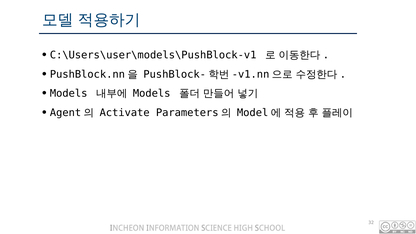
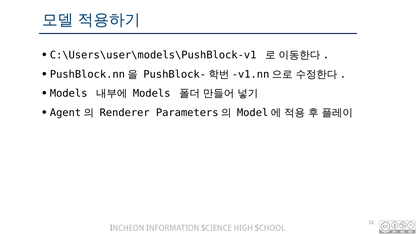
Activate: Activate -> Renderer
